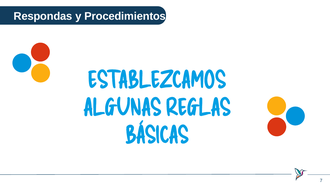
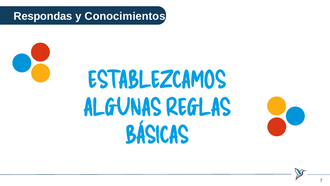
Procedimientos: Procedimientos -> Conocimientos
